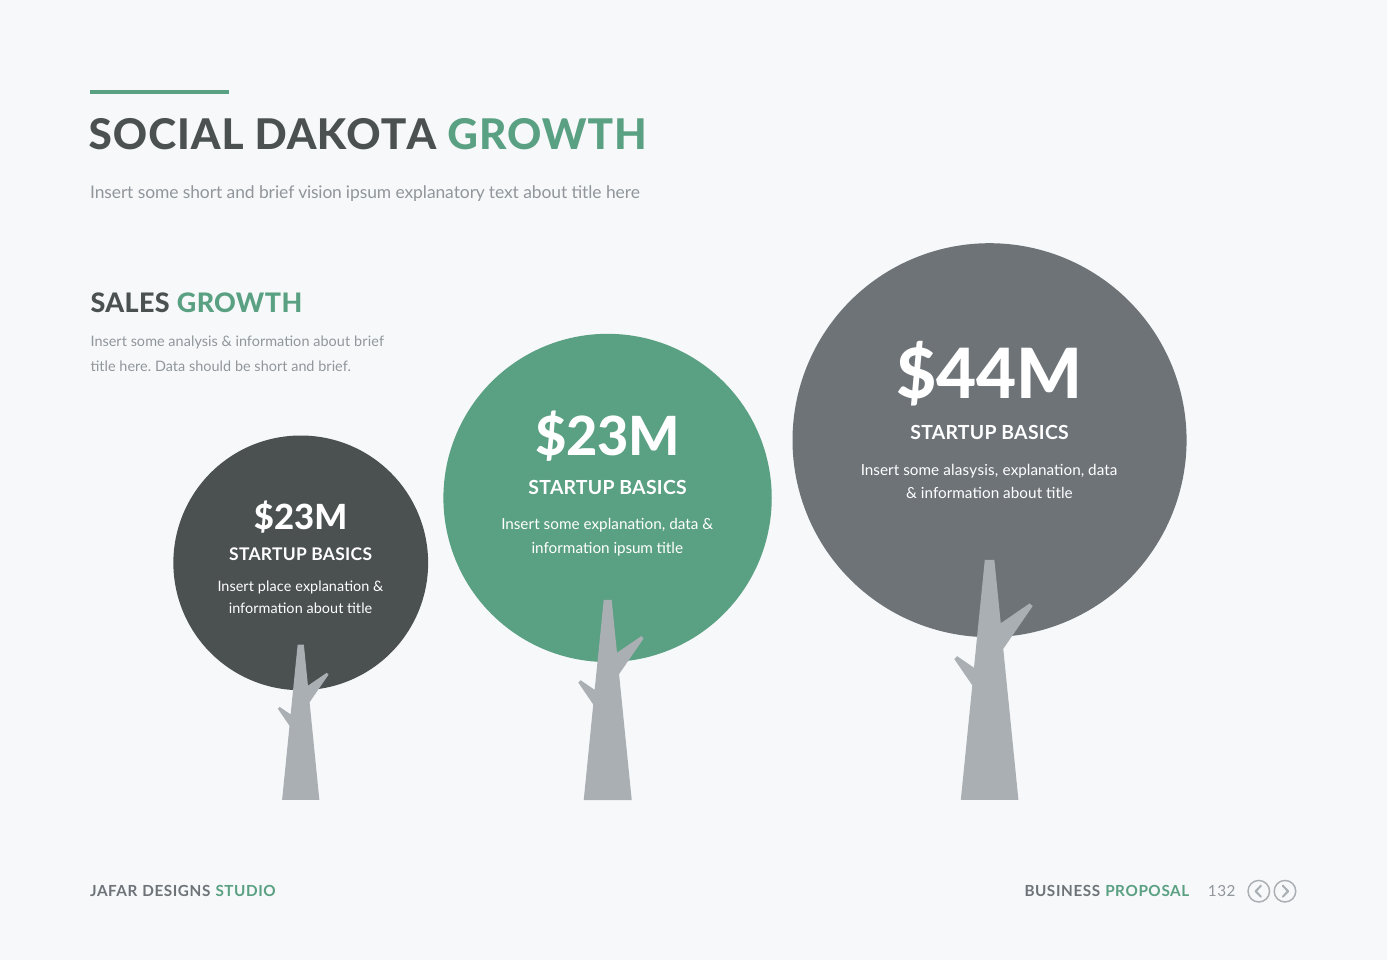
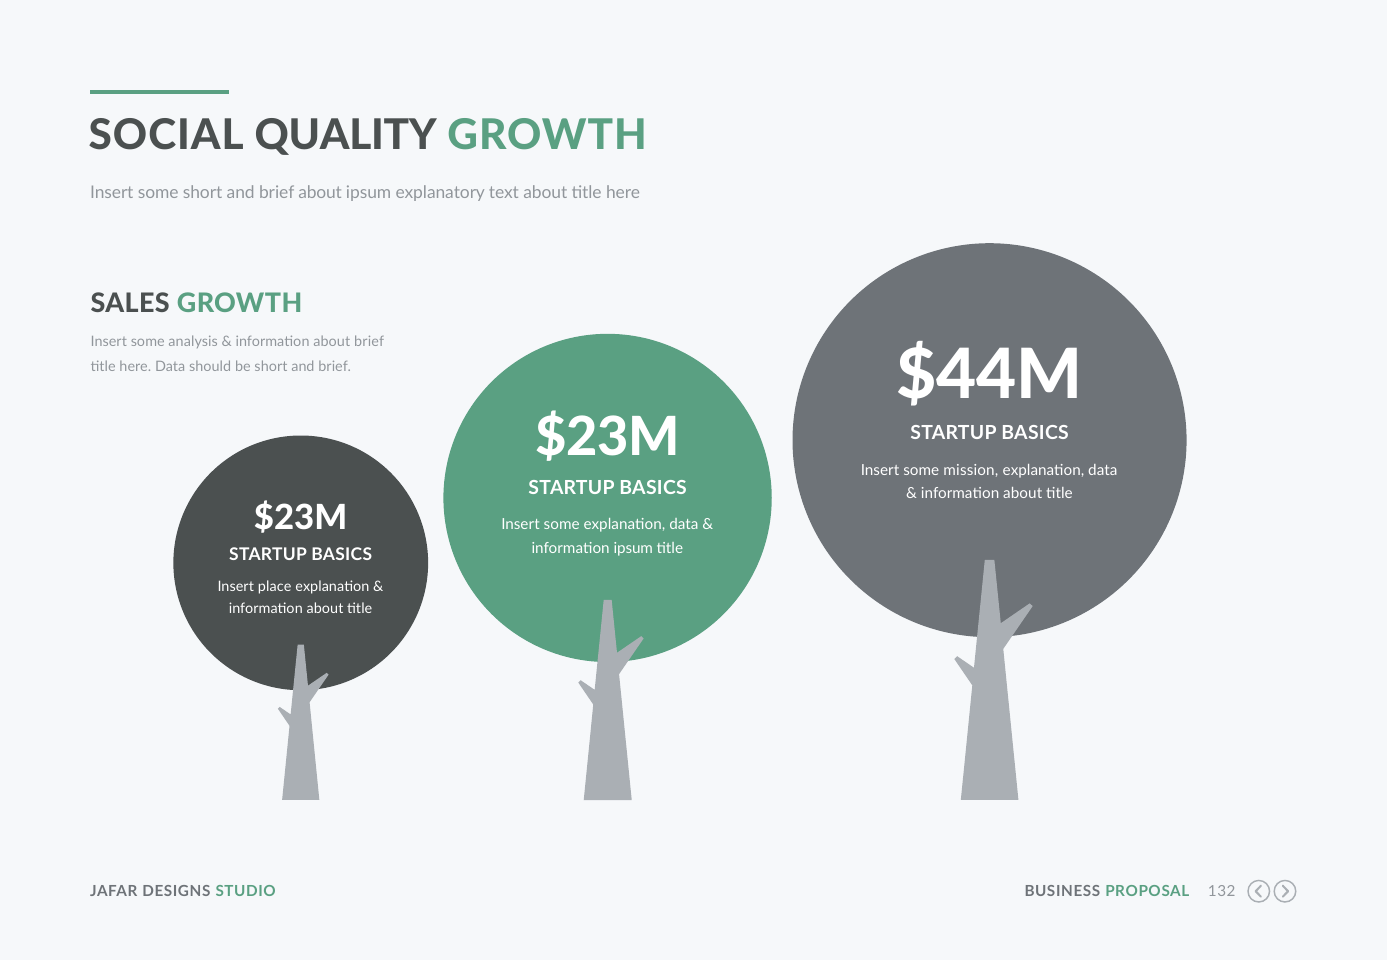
DAKOTA: DAKOTA -> QUALITY
brief vision: vision -> about
alasysis: alasysis -> mission
